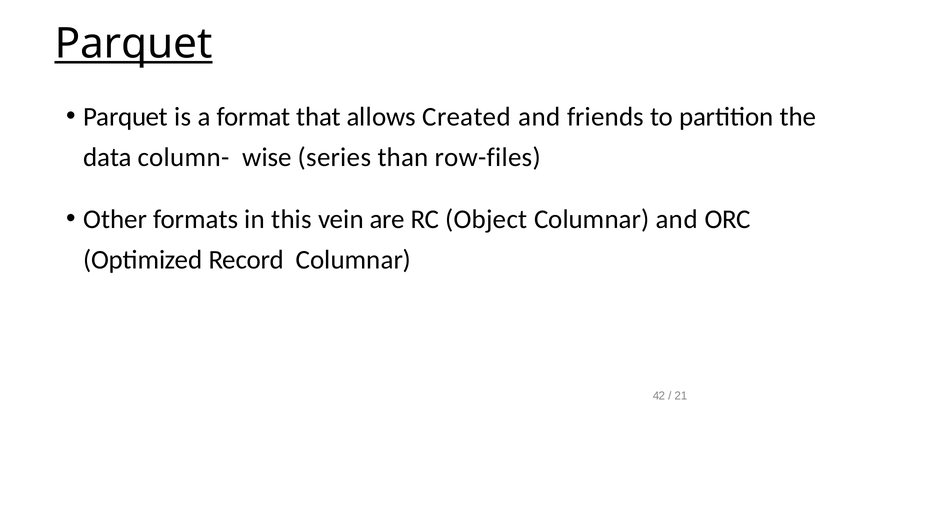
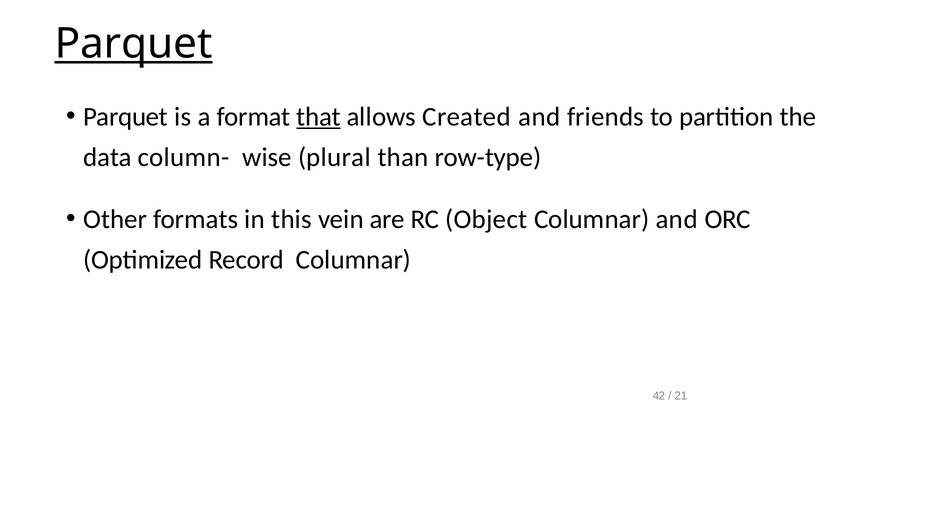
that underline: none -> present
series: series -> plural
row-files: row-files -> row-type
